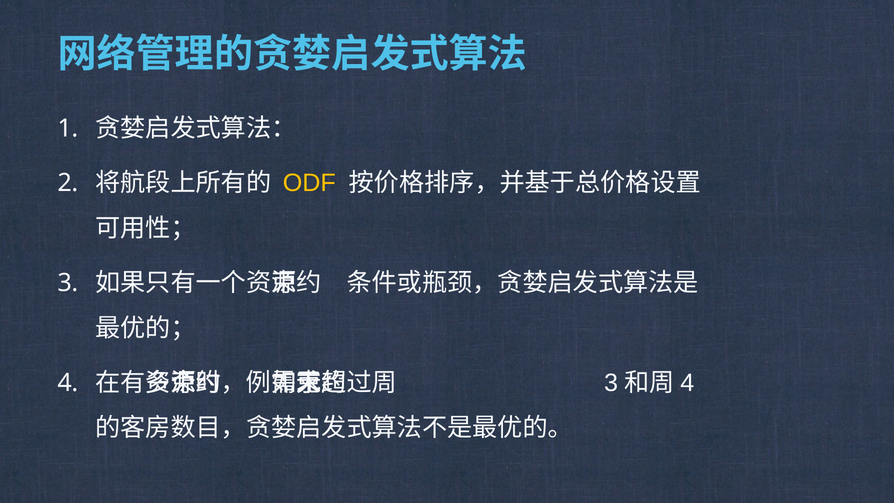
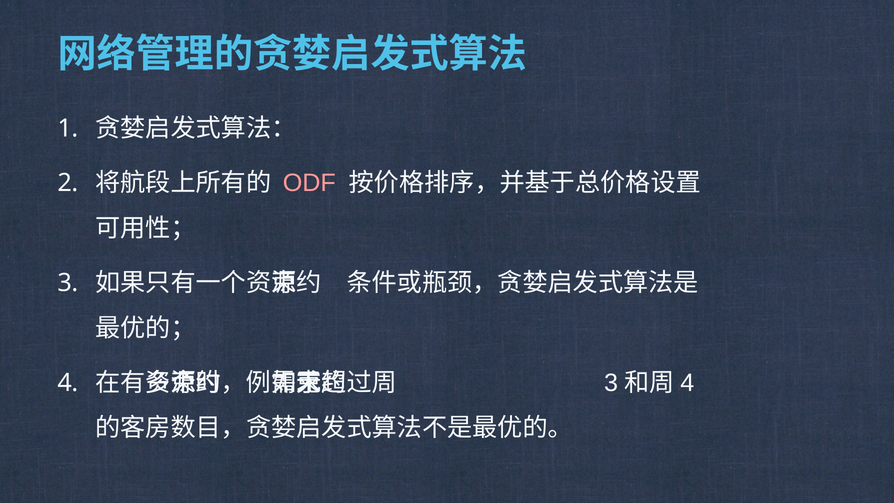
ODF colour: yellow -> pink
